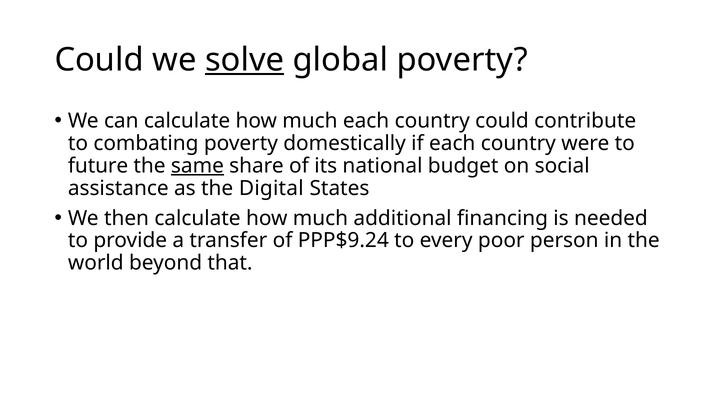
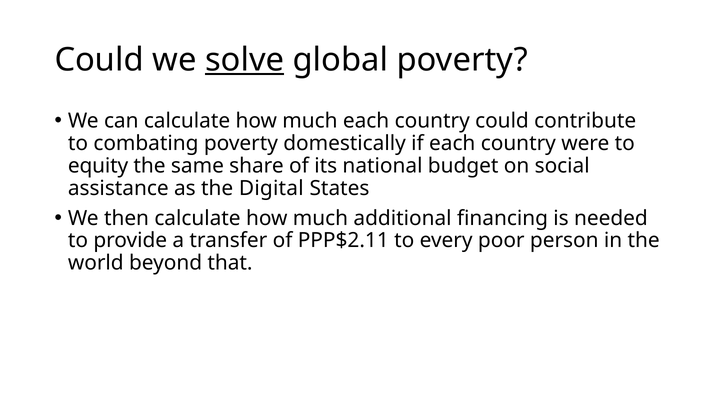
future: future -> equity
same underline: present -> none
PPP$9.24: PPP$9.24 -> PPP$2.11
